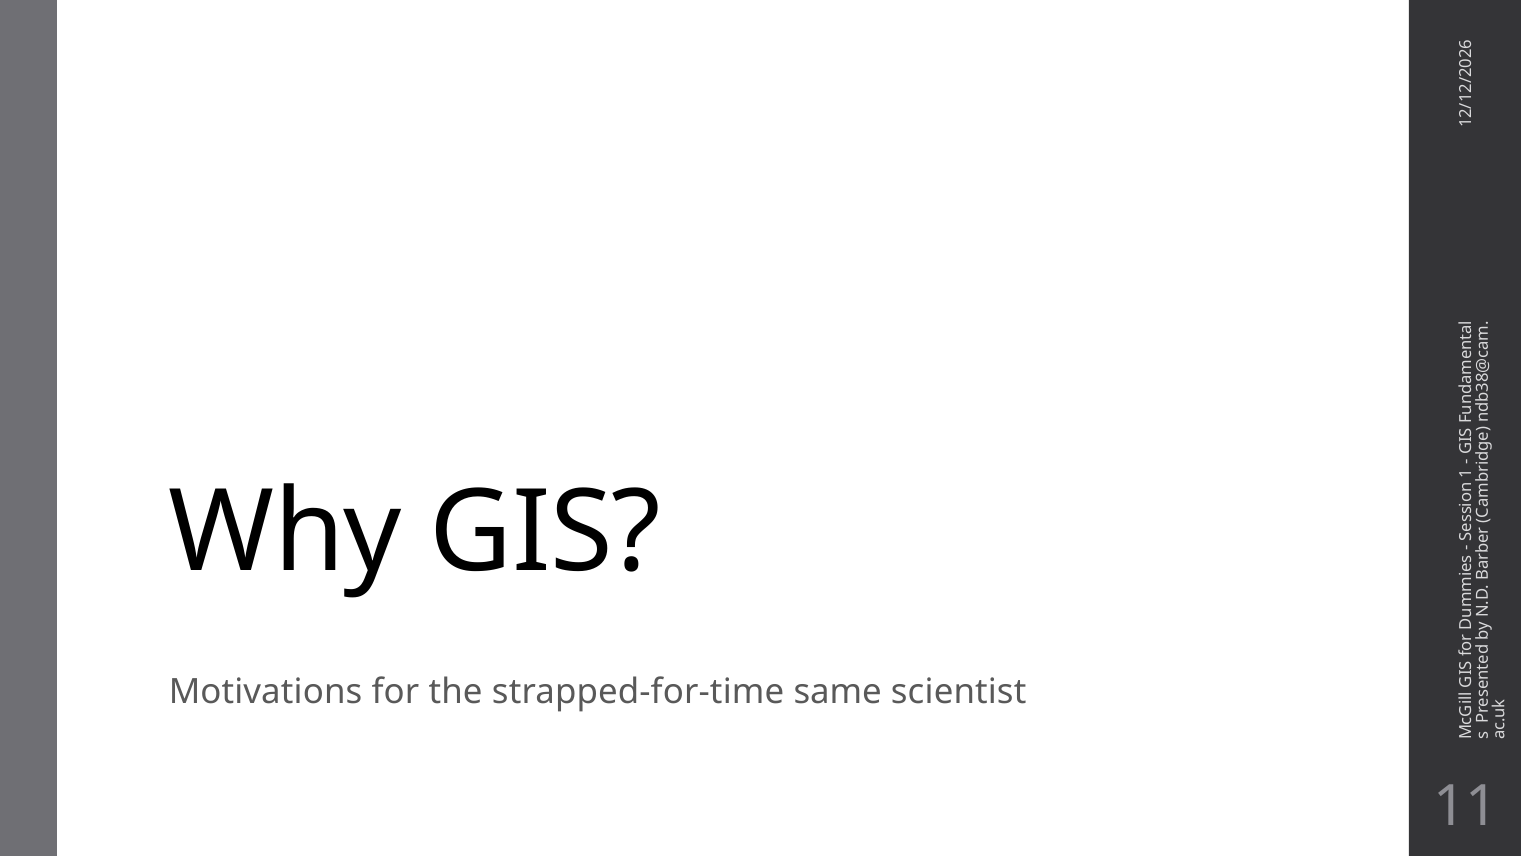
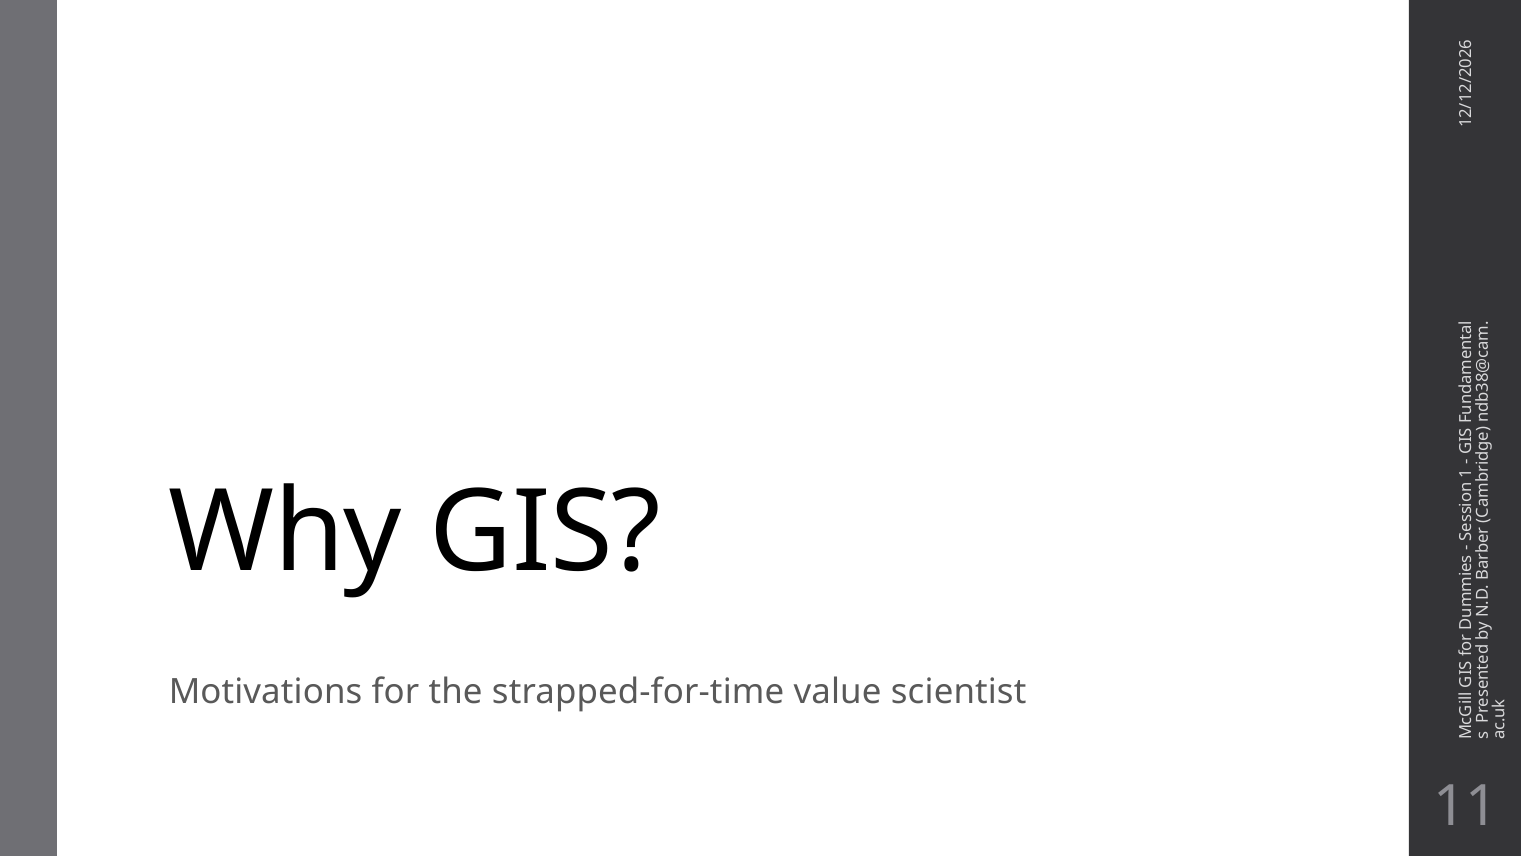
same: same -> value
